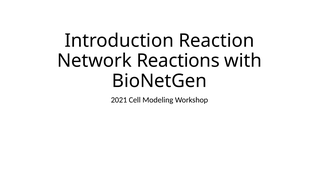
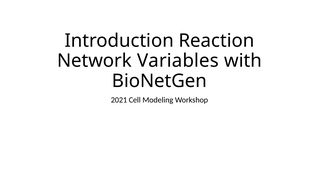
Reactions: Reactions -> Variables
